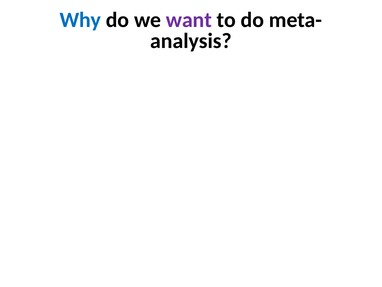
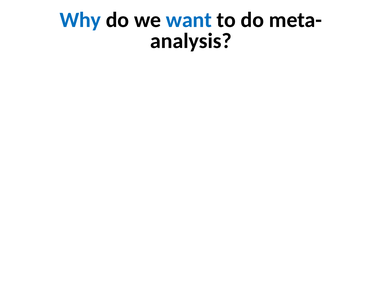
want colour: purple -> blue
